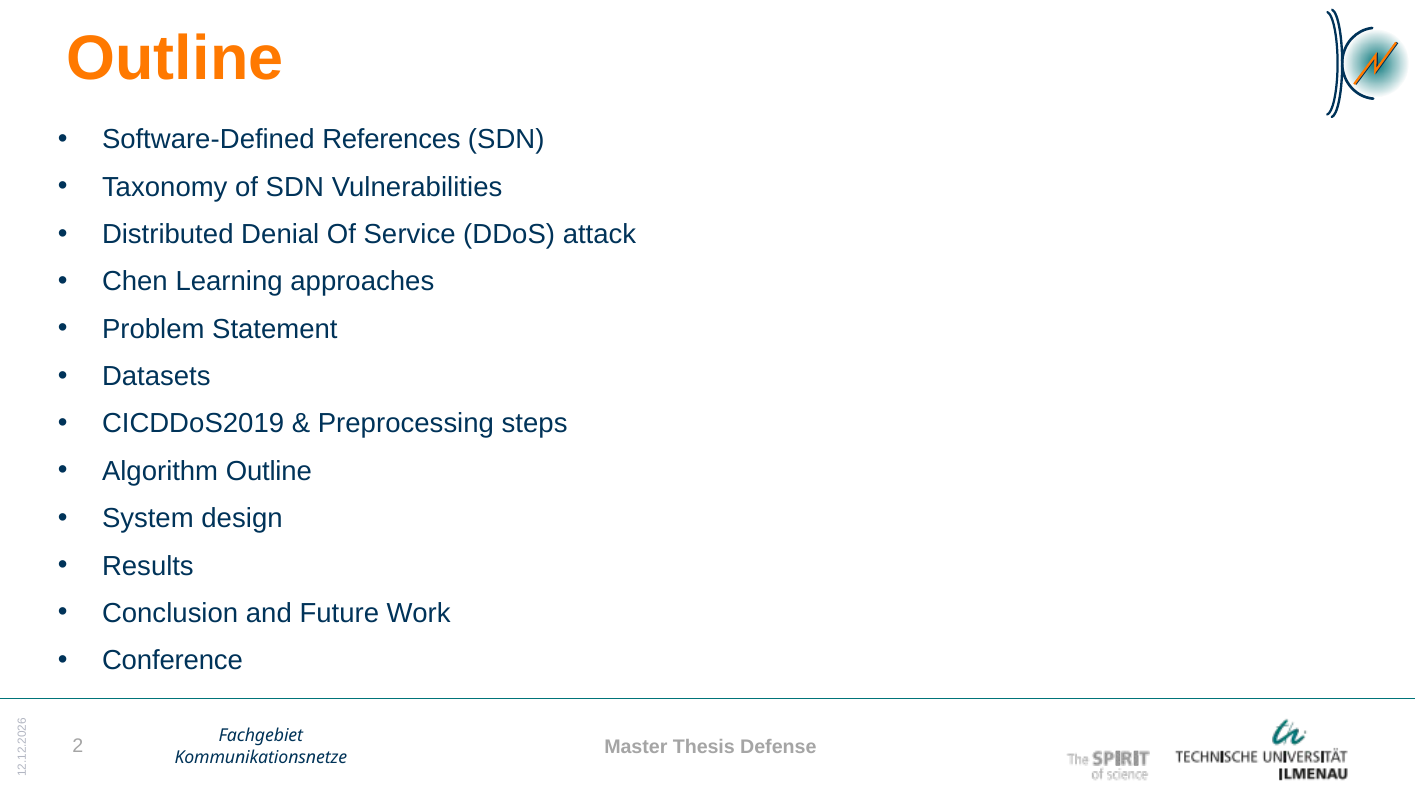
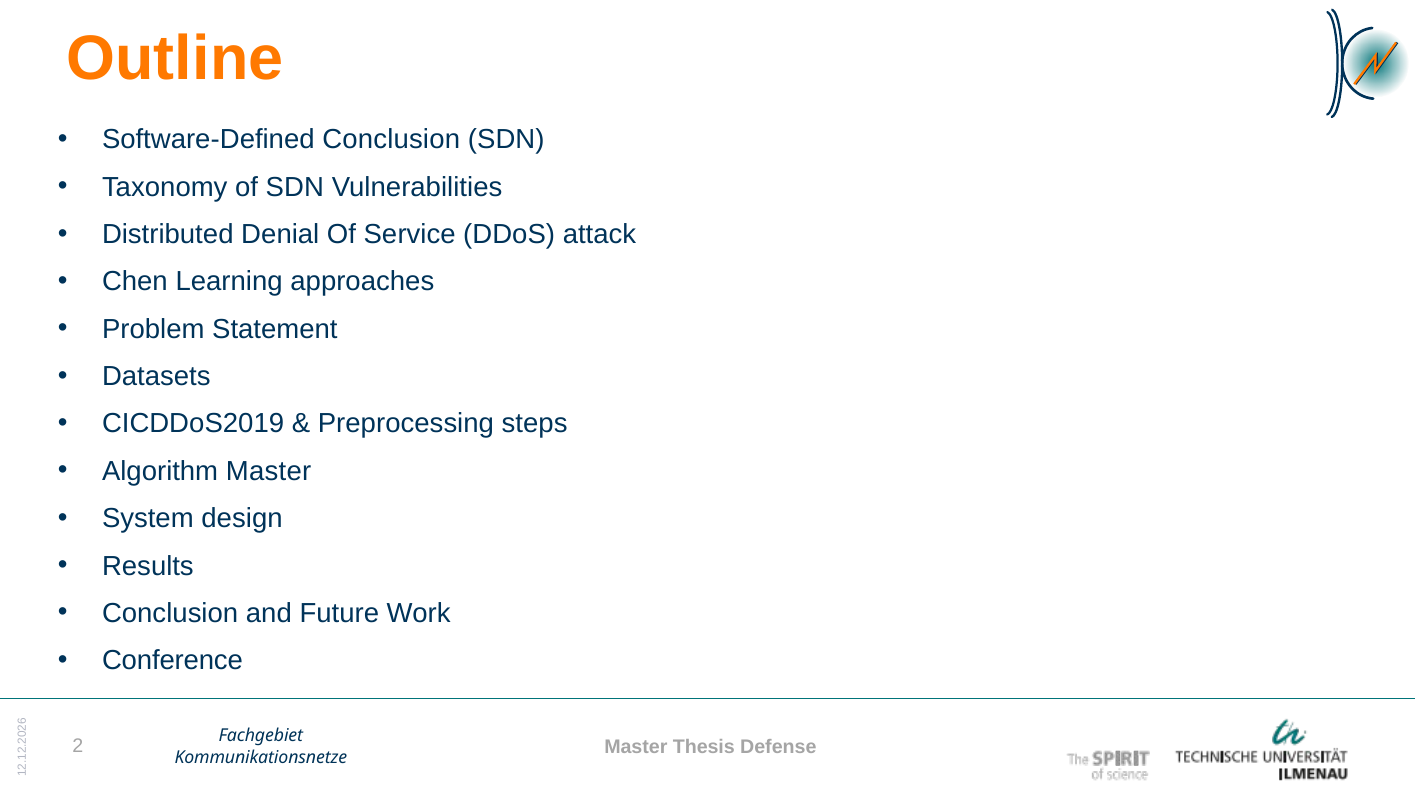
Software-Defined References: References -> Conclusion
Algorithm Outline: Outline -> Master
